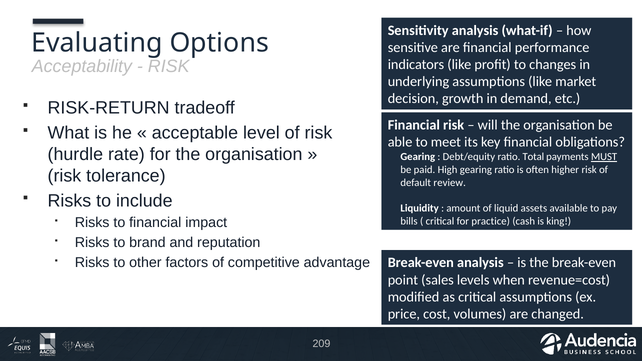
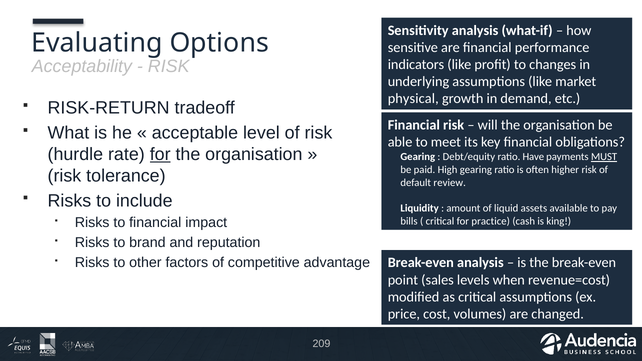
decision: decision -> physical
for at (160, 154) underline: none -> present
Total: Total -> Have
